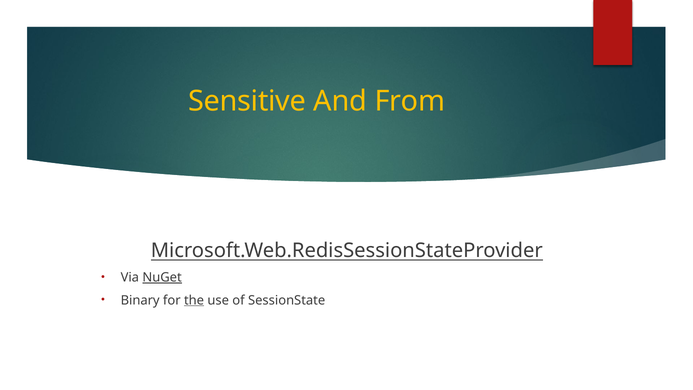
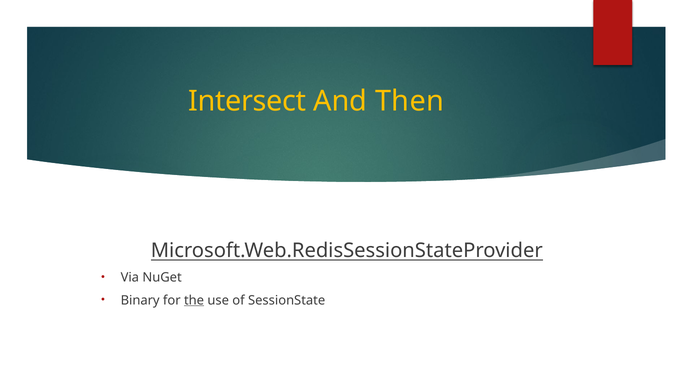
Sensitive: Sensitive -> Intersect
From: From -> Then
NuGet underline: present -> none
